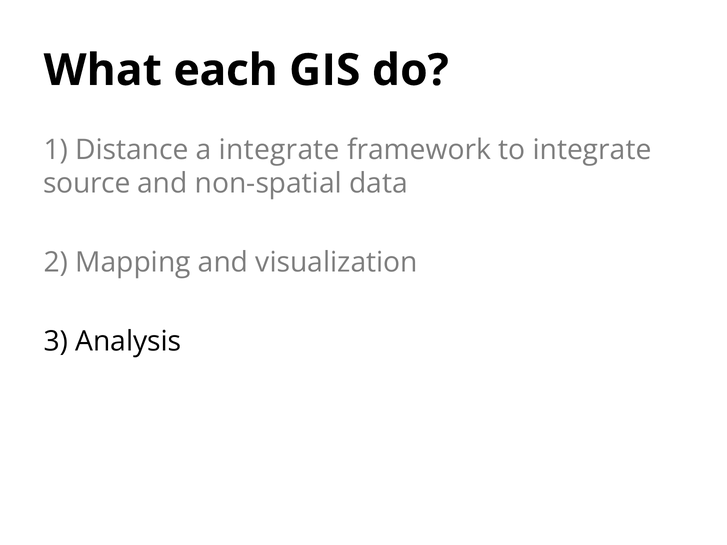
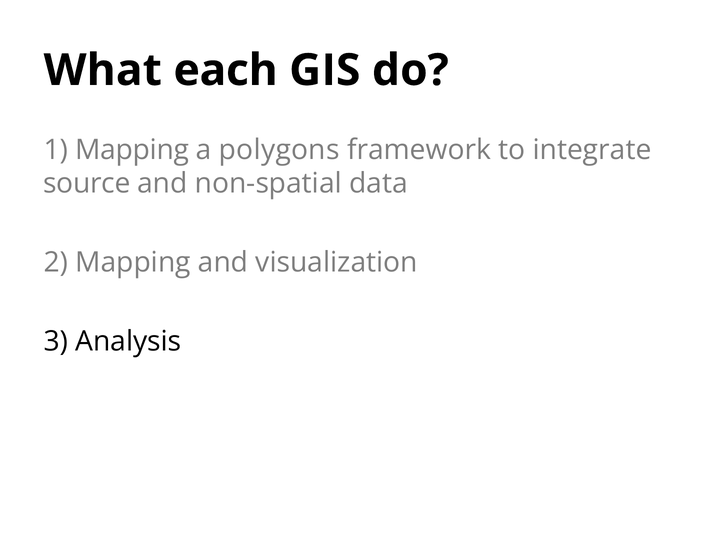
1 Distance: Distance -> Mapping
a integrate: integrate -> polygons
